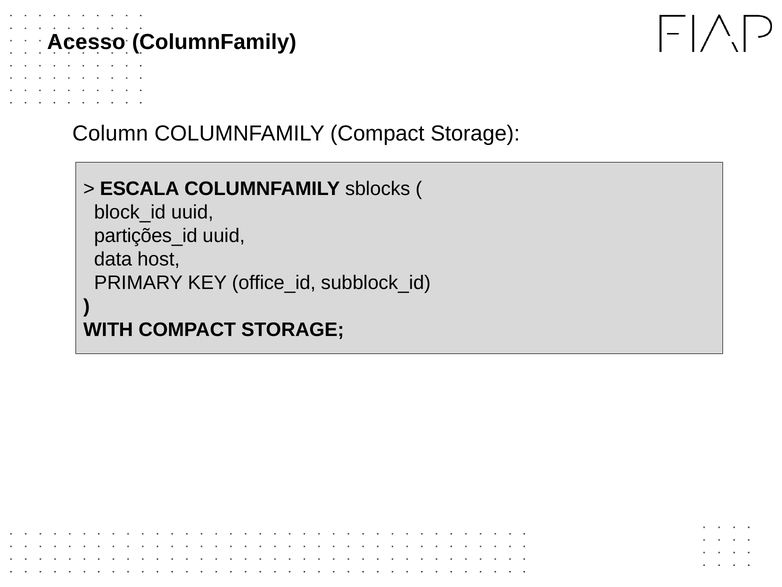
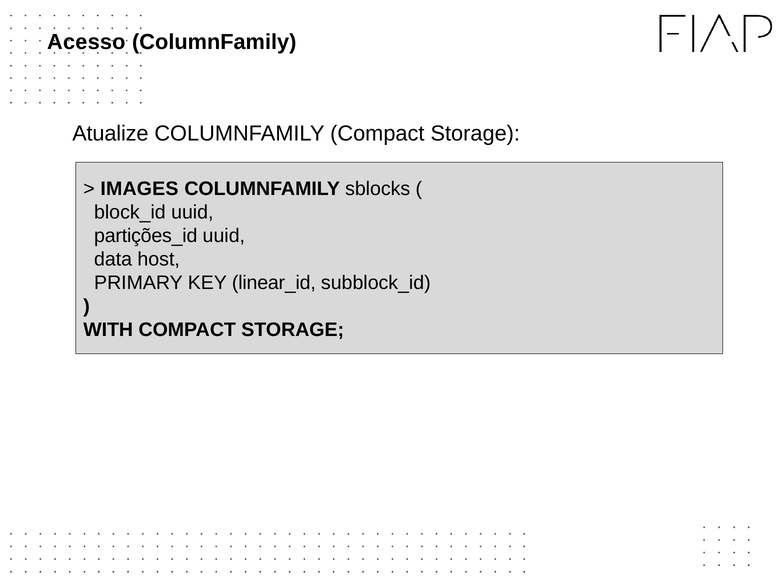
Column: Column -> Atualize
ESCALA: ESCALA -> IMAGES
office_id: office_id -> linear_id
